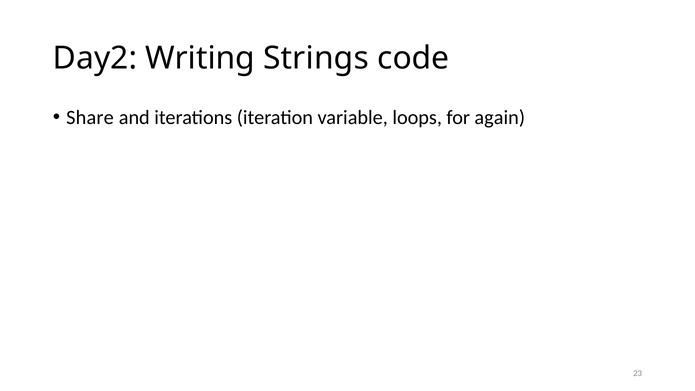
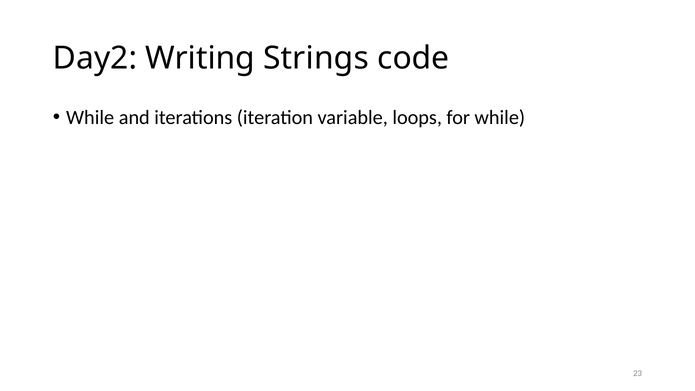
Share at (90, 118): Share -> While
for again: again -> while
